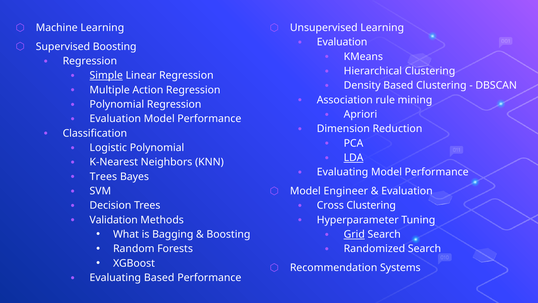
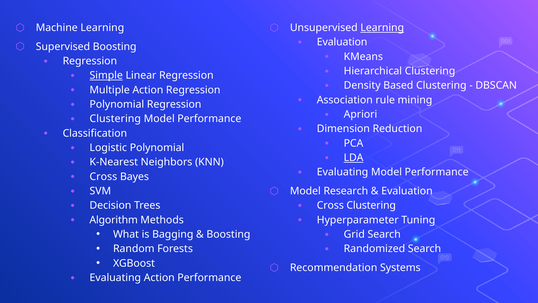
Learning at (382, 28) underline: none -> present
Evaluation at (115, 119): Evaluation -> Clustering
Trees at (103, 176): Trees -> Cross
Engineer: Engineer -> Research
Validation: Validation -> Algorithm
Grid underline: present -> none
Evaluating Based: Based -> Action
